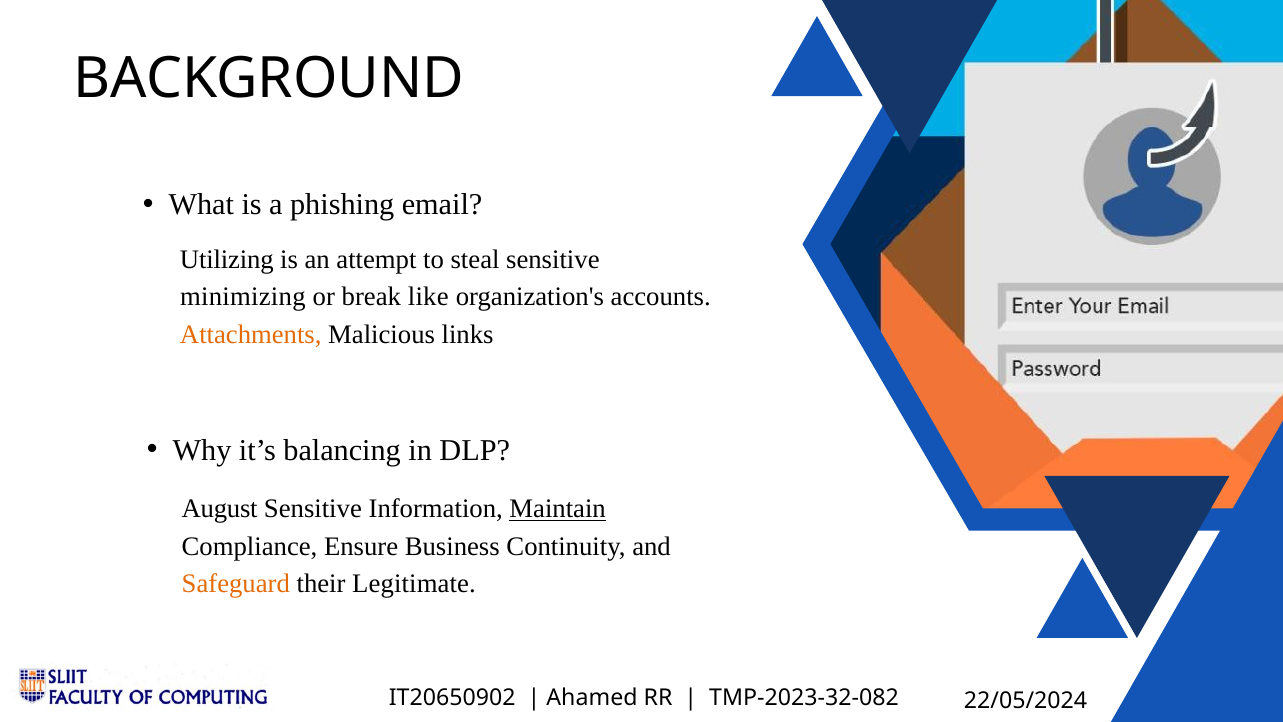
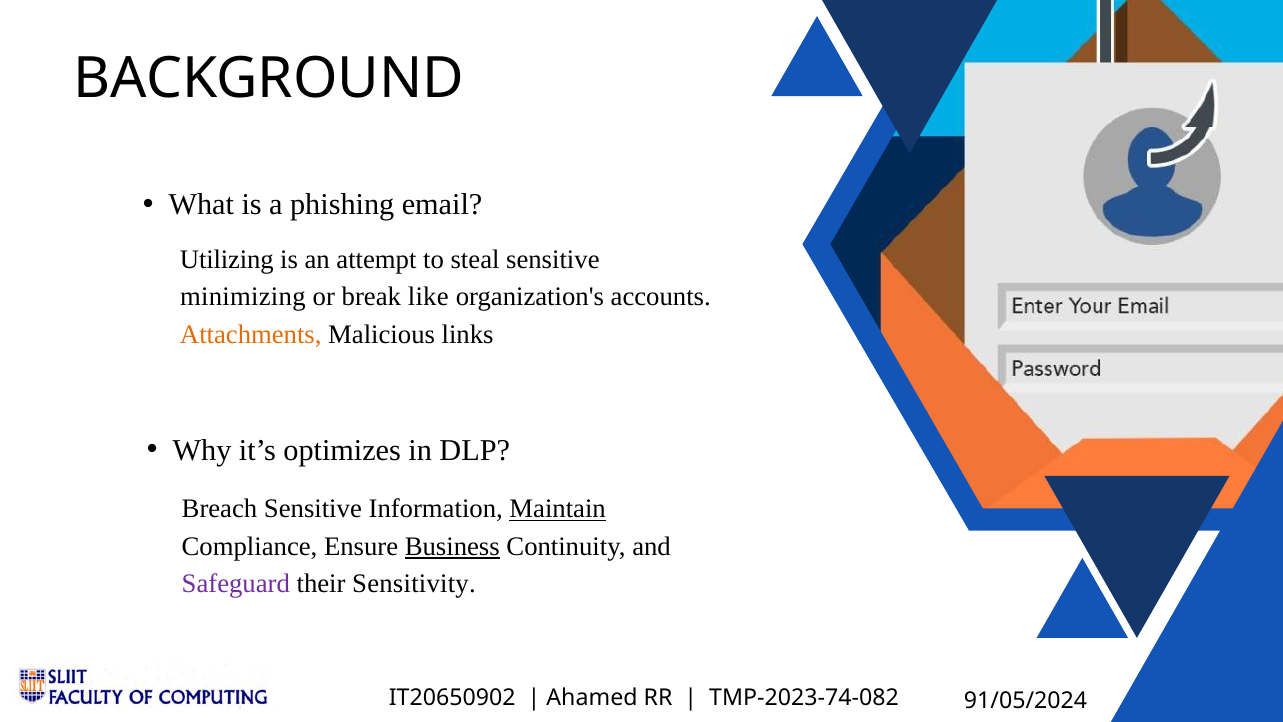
balancing: balancing -> optimizes
August: August -> Breach
Business underline: none -> present
Safeguard colour: orange -> purple
Legitimate: Legitimate -> Sensitivity
TMP-2023-32-082: TMP-2023-32-082 -> TMP-2023-74-082
22/05/2024: 22/05/2024 -> 91/05/2024
